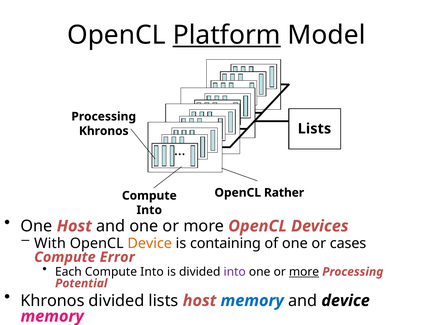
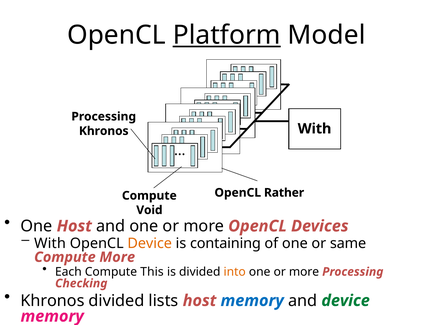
Lists at (314, 129): Lists -> With
Into at (149, 210): Into -> Void
cases: cases -> same
Error at (117, 257): Error -> More
Each Compute Into: Into -> This
into at (235, 272) colour: purple -> orange
more at (304, 272) underline: present -> none
Potential: Potential -> Checking
device at (346, 300) colour: black -> green
